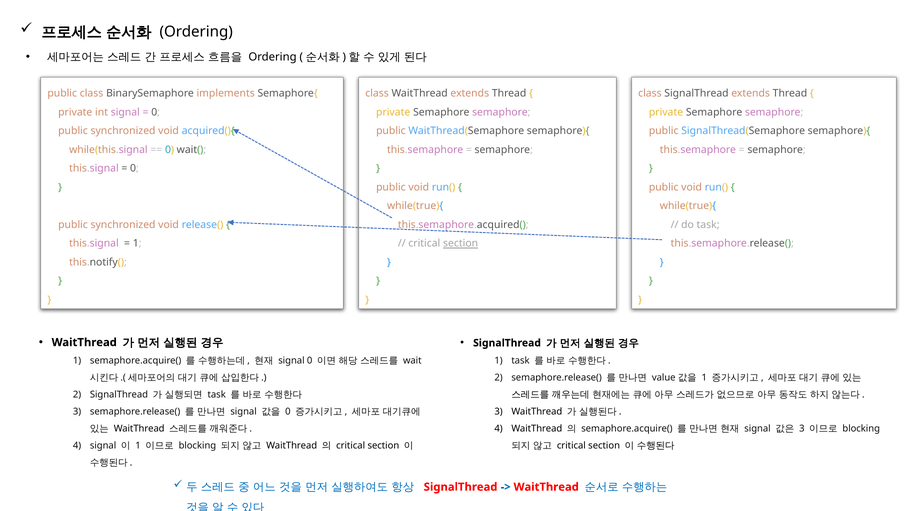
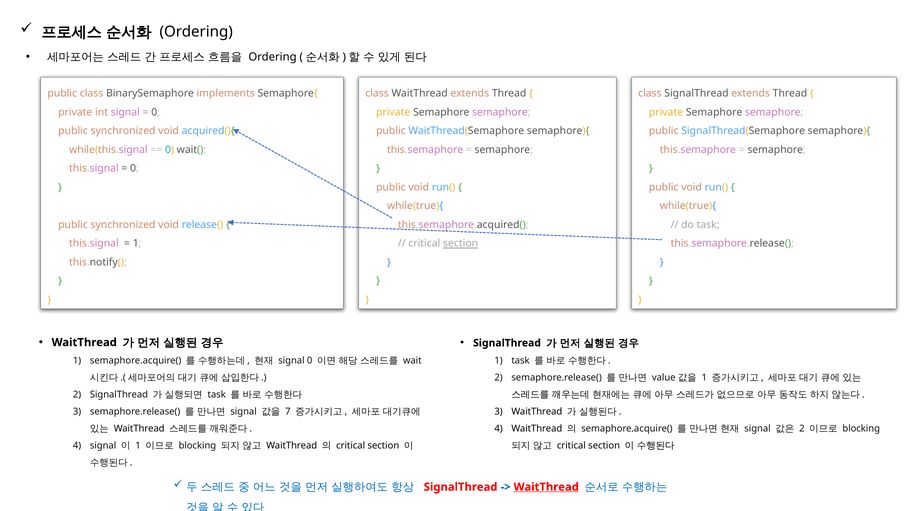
0 at (288, 411): 0 -> 7
3 at (802, 429): 3 -> 2
WaitThread at (546, 487) underline: none -> present
